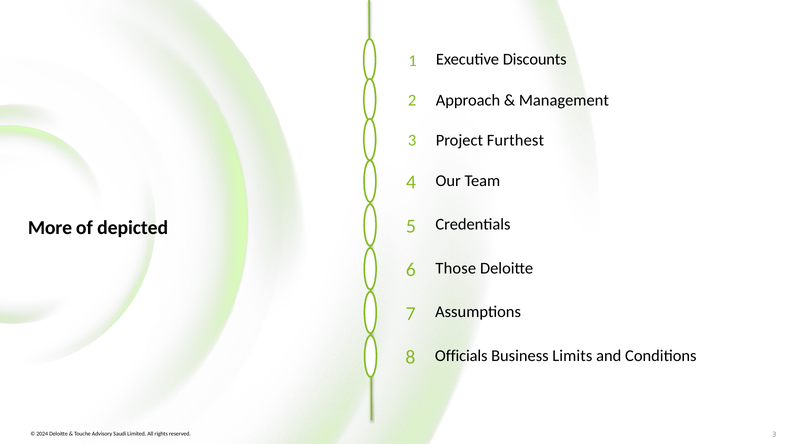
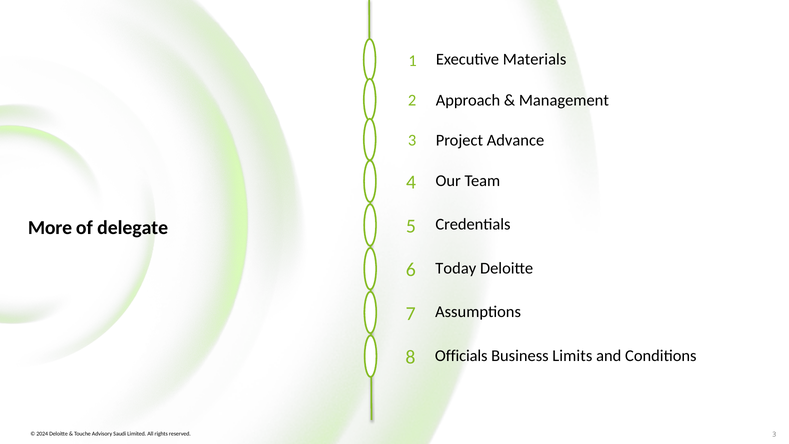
Discounts: Discounts -> Materials
Furthest: Furthest -> Advance
depicted: depicted -> delegate
Those: Those -> Today
